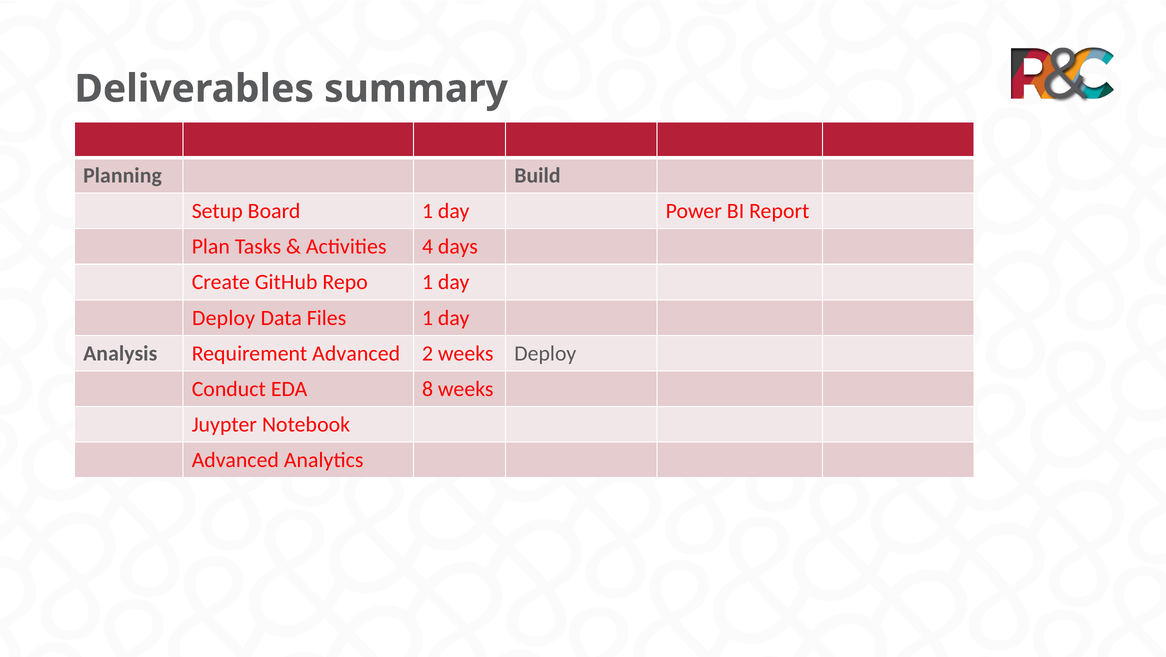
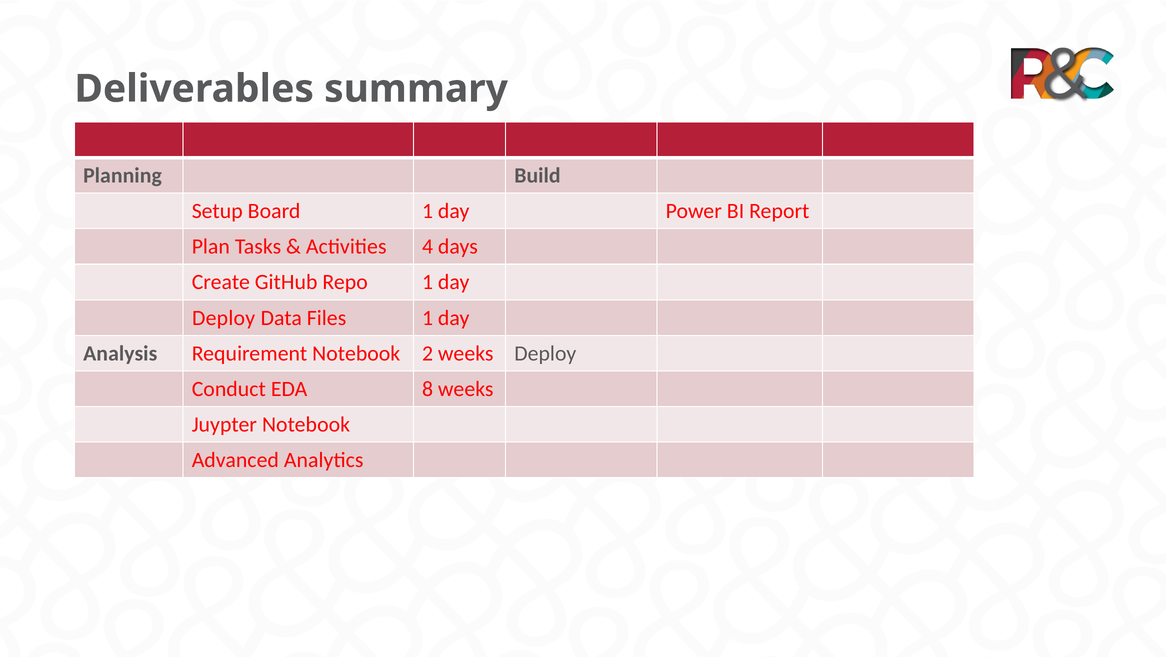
Requirement Advanced: Advanced -> Notebook
